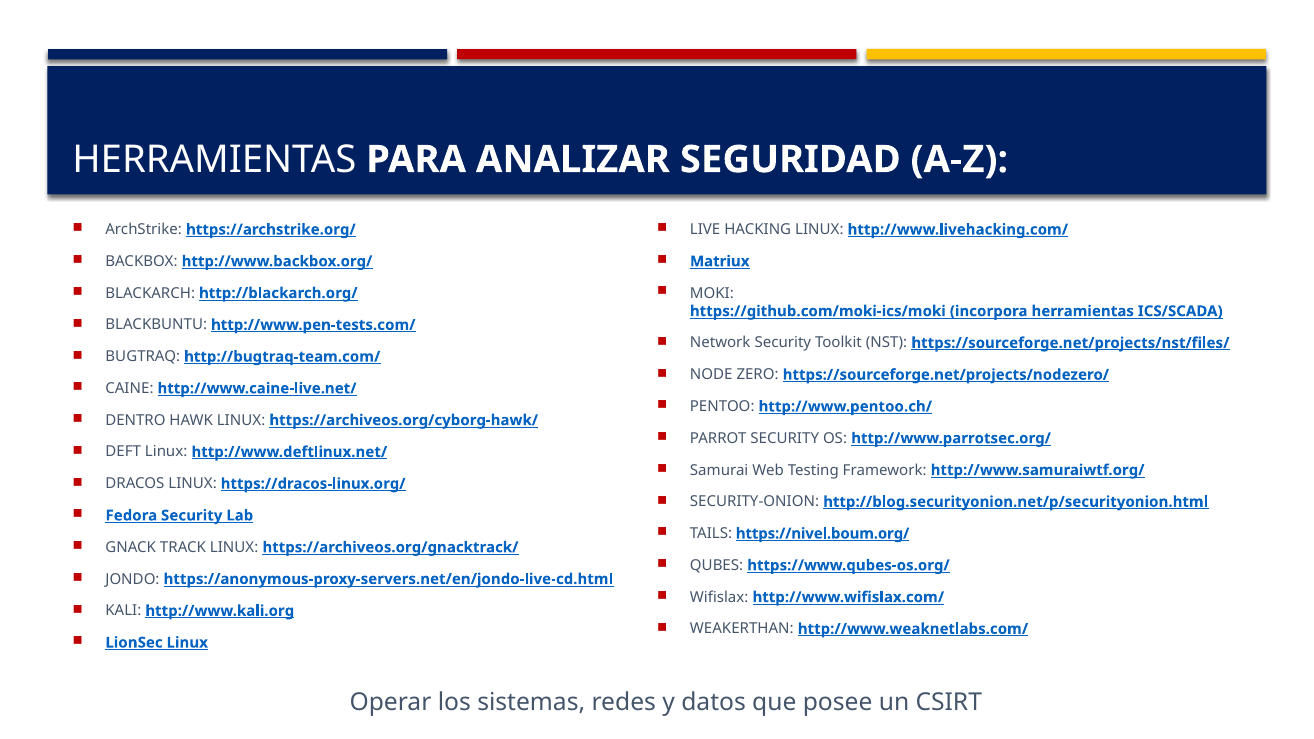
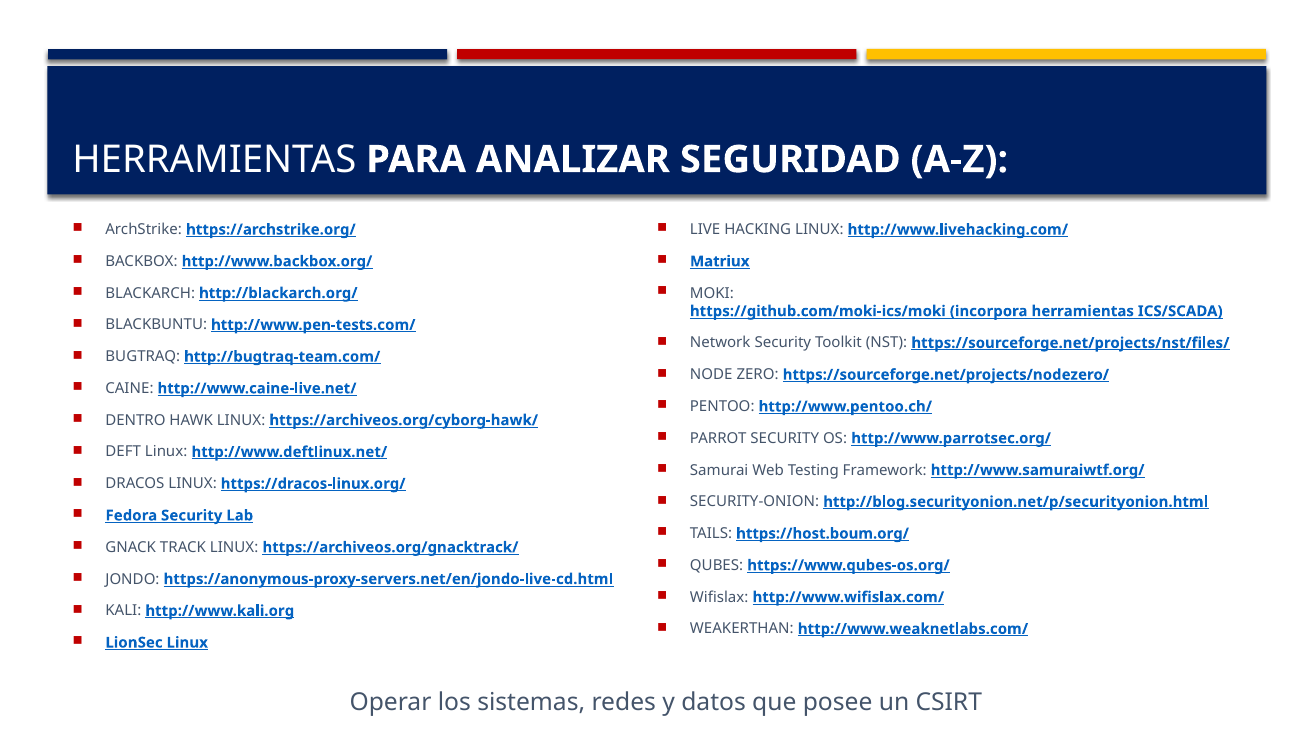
https://nivel.boum.org/: https://nivel.boum.org/ -> https://host.boum.org/
